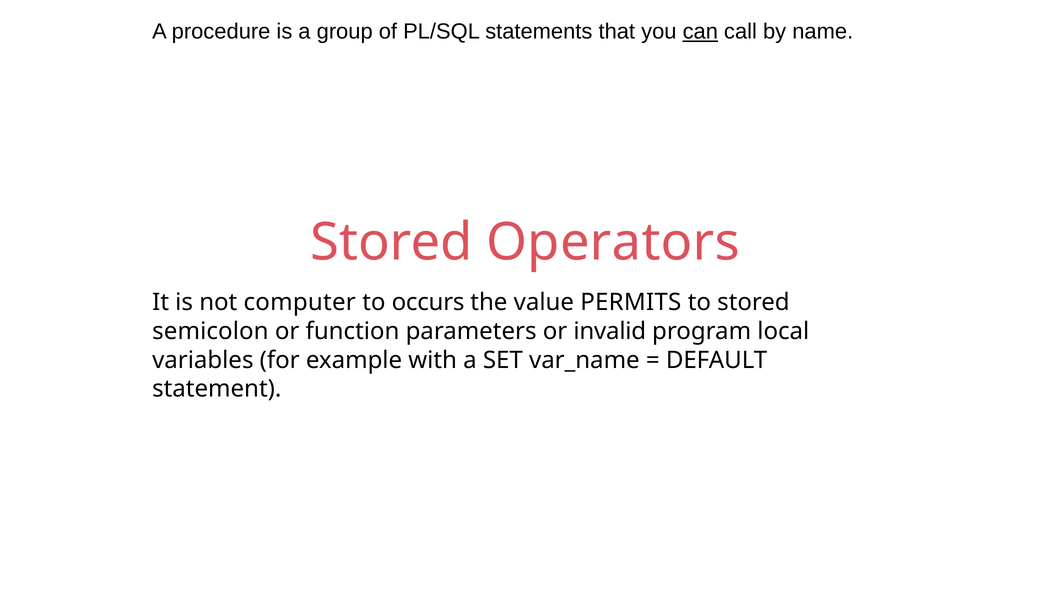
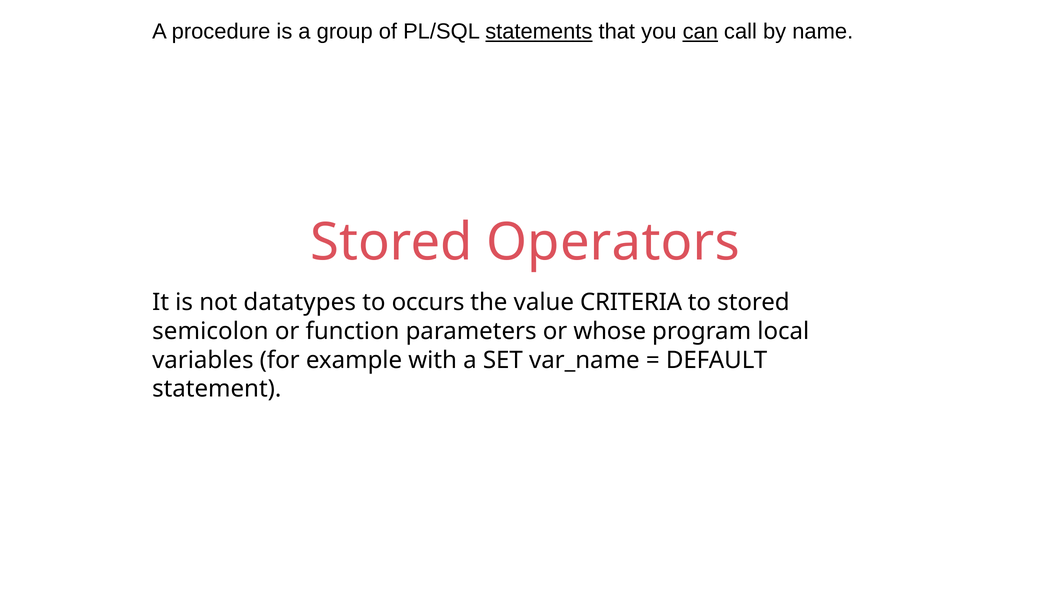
statements underline: none -> present
computer: computer -> datatypes
PERMITS: PERMITS -> CRITERIA
invalid: invalid -> whose
